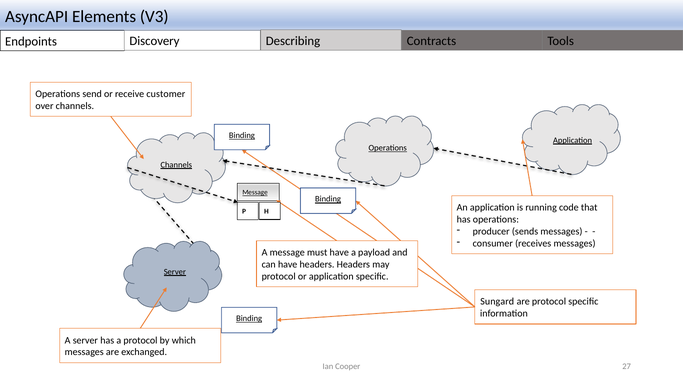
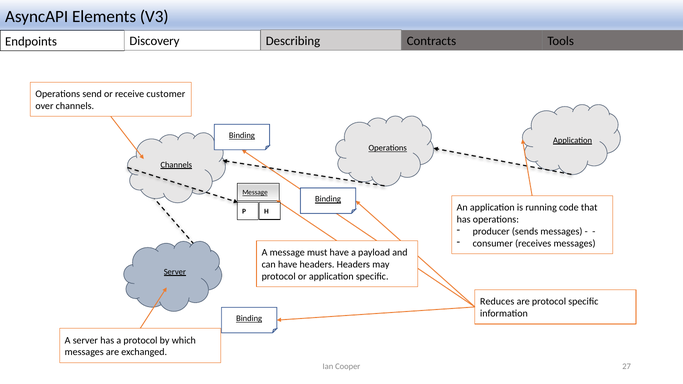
Sungard: Sungard -> Reduces
